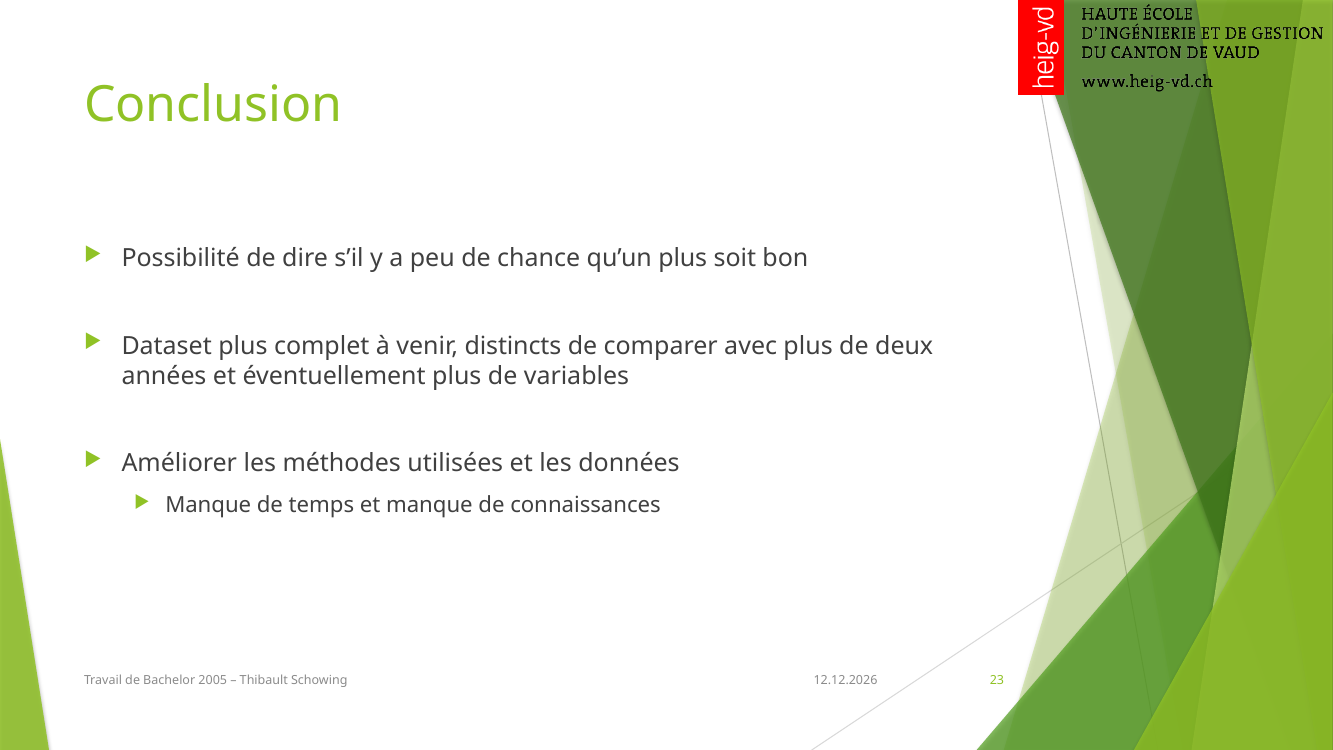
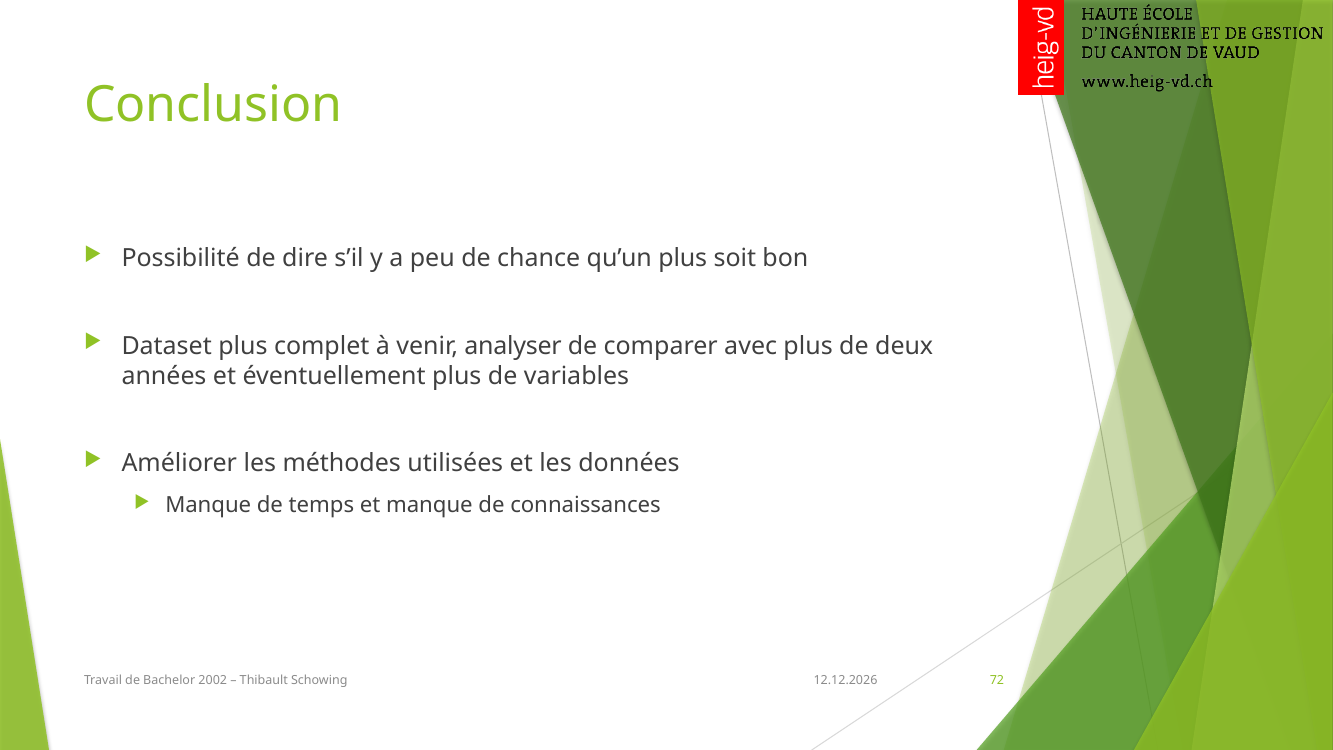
distincts: distincts -> analyser
2005: 2005 -> 2002
23: 23 -> 72
